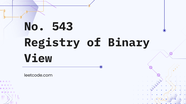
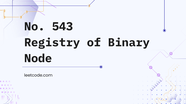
View: View -> Node
